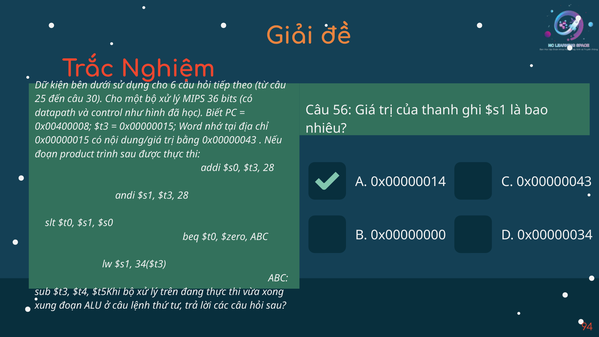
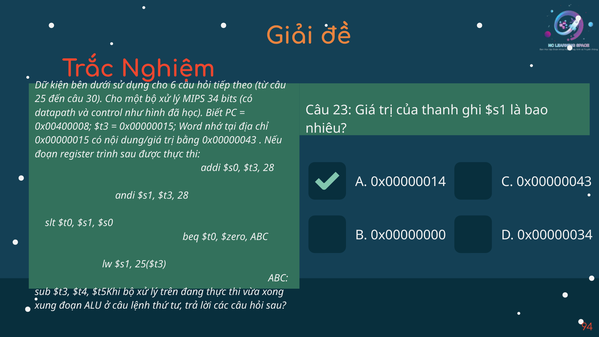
36: 36 -> 34
56: 56 -> 23
product: product -> register
34($t3: 34($t3 -> 25($t3
